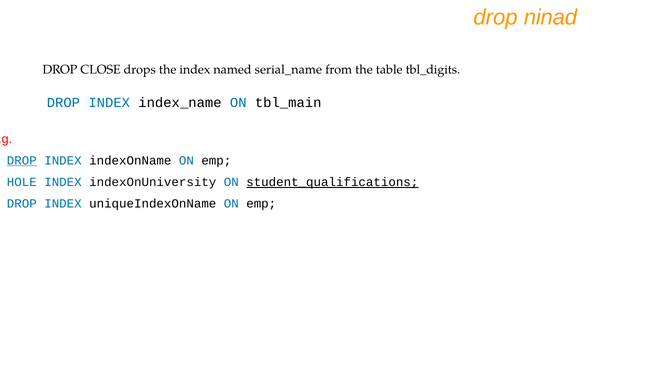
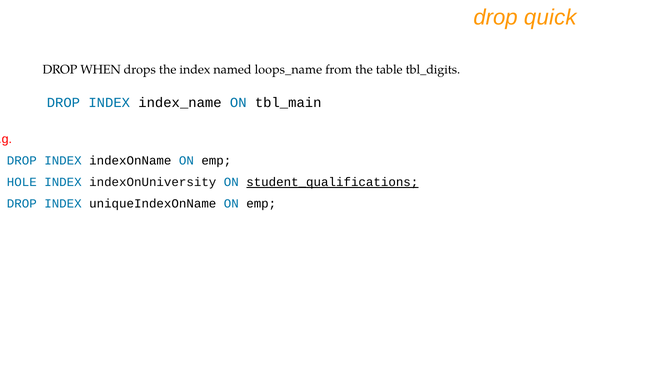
ninad: ninad -> quick
CLOSE: CLOSE -> WHEN
serial_name: serial_name -> loops_name
DROP at (22, 161) underline: present -> none
